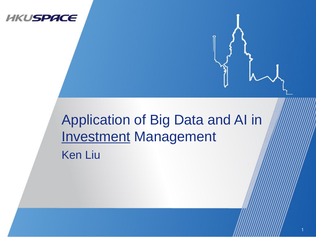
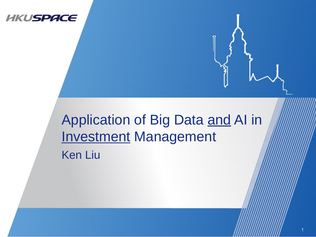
and underline: none -> present
